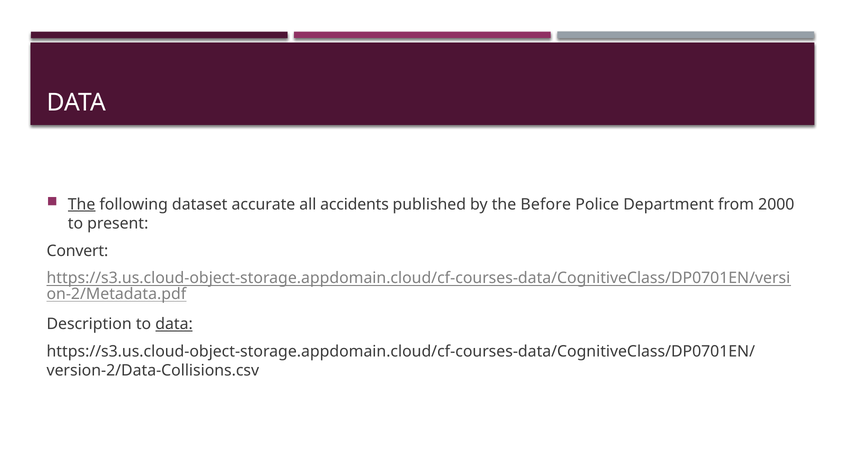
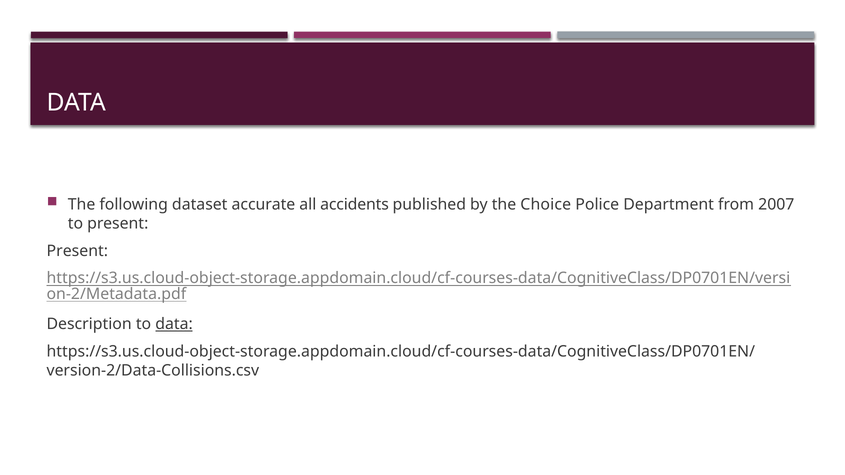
The at (82, 204) underline: present -> none
Before: Before -> Choice
2000: 2000 -> 2007
Convert at (77, 251): Convert -> Present
